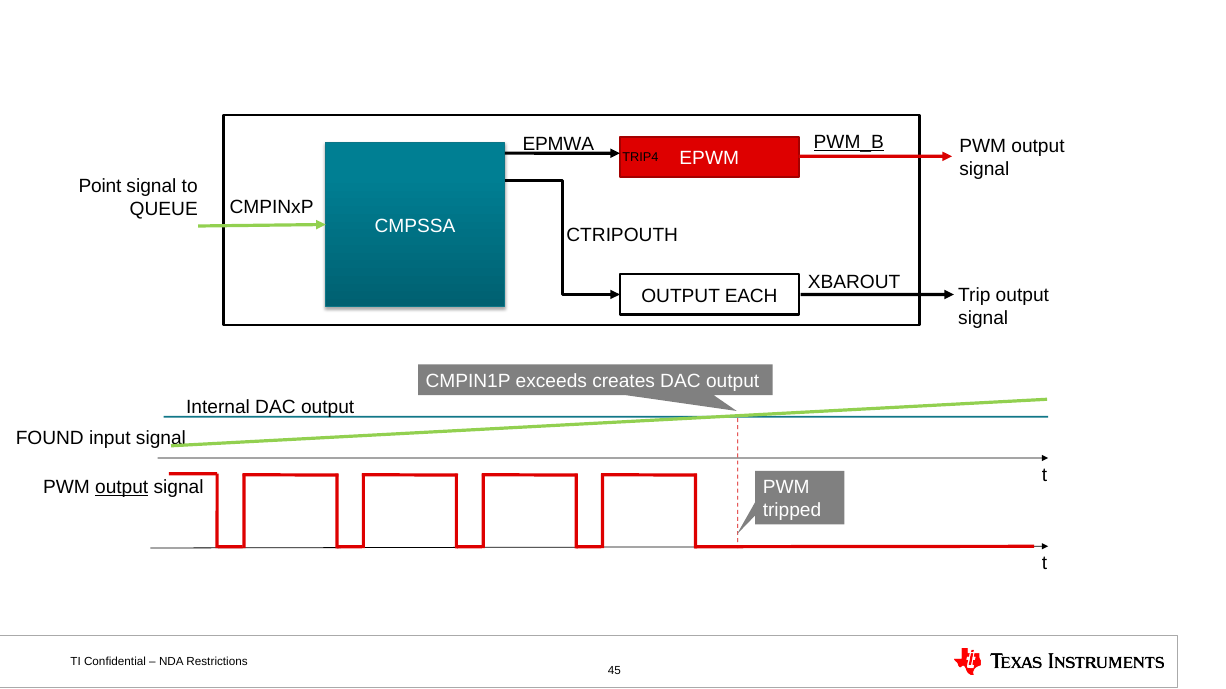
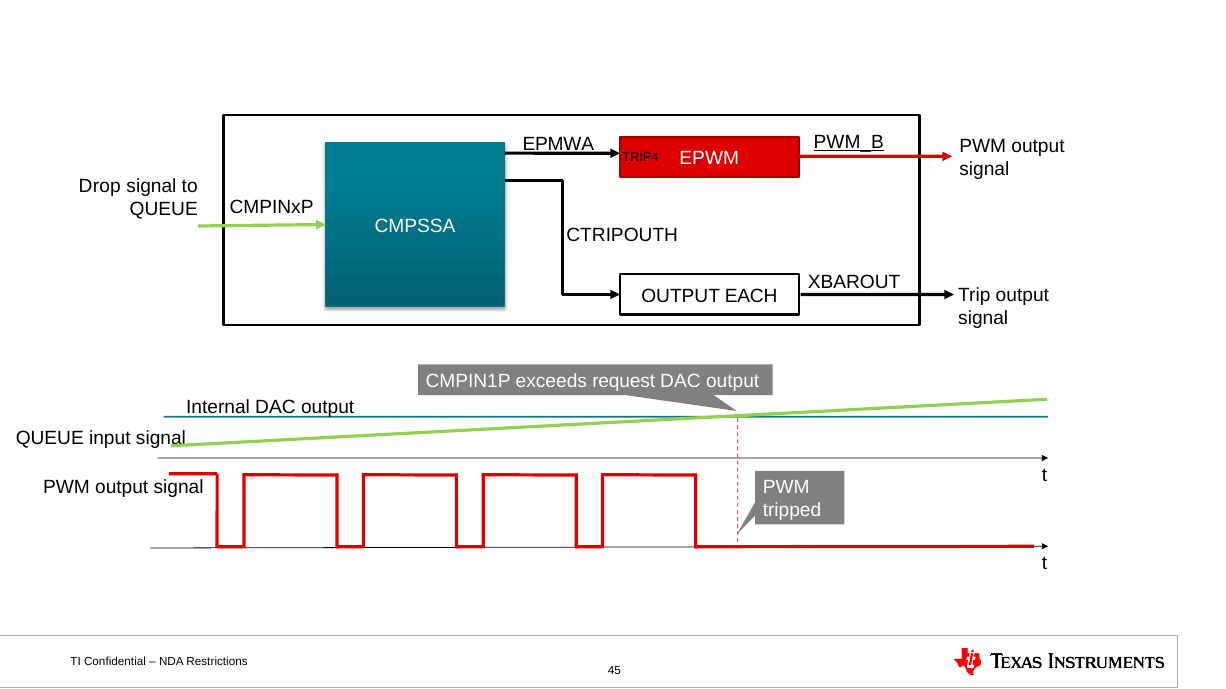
Point: Point -> Drop
creates: creates -> request
FOUND at (50, 438): FOUND -> QUEUE
output at (122, 488) underline: present -> none
